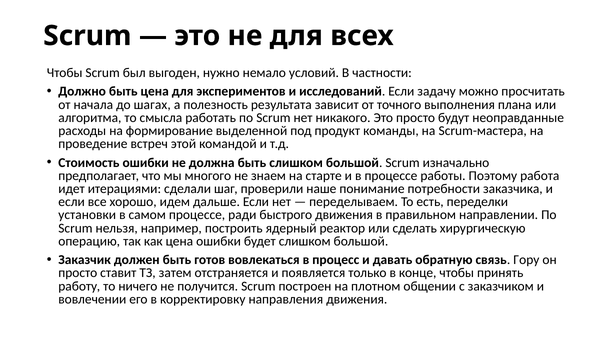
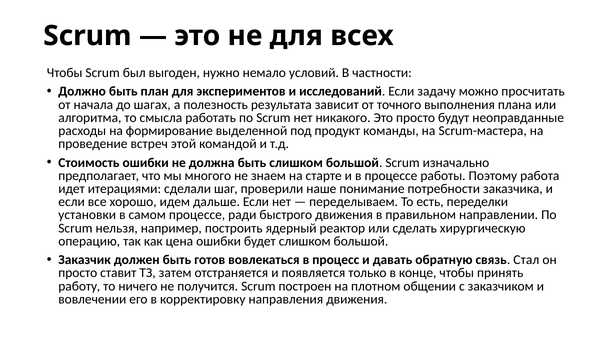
быть цена: цена -> план
Гору: Гору -> Стал
